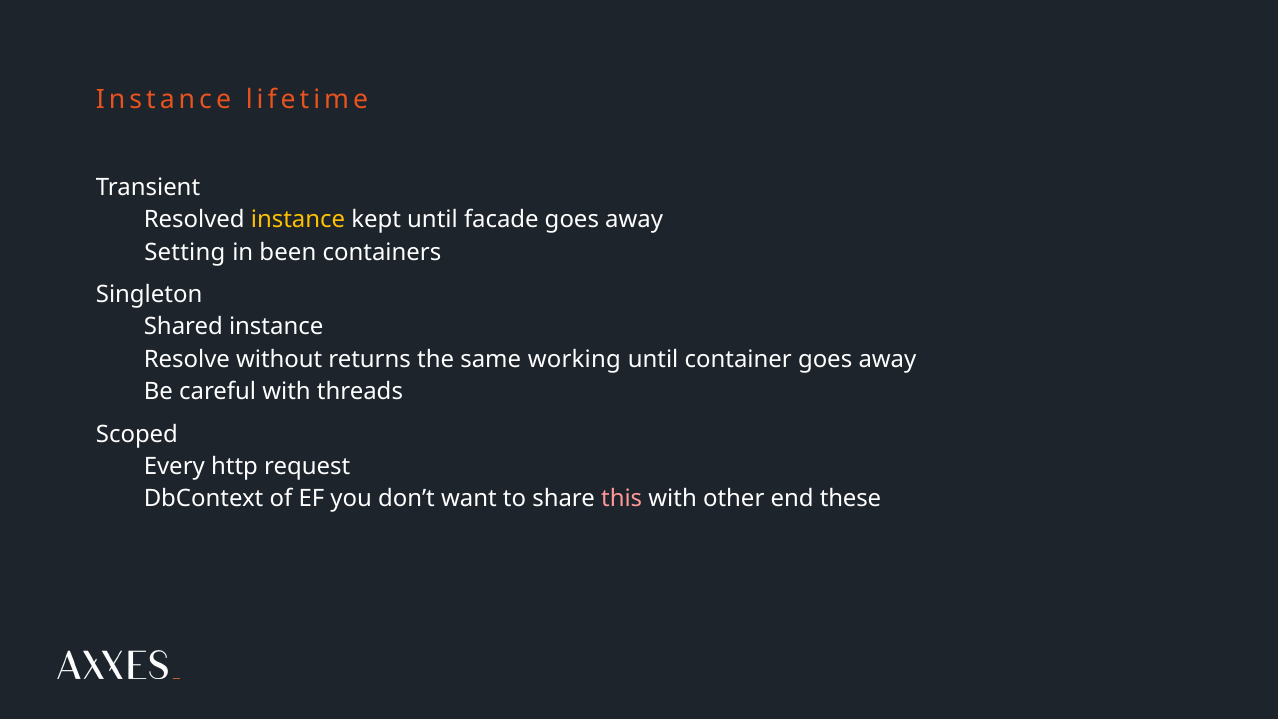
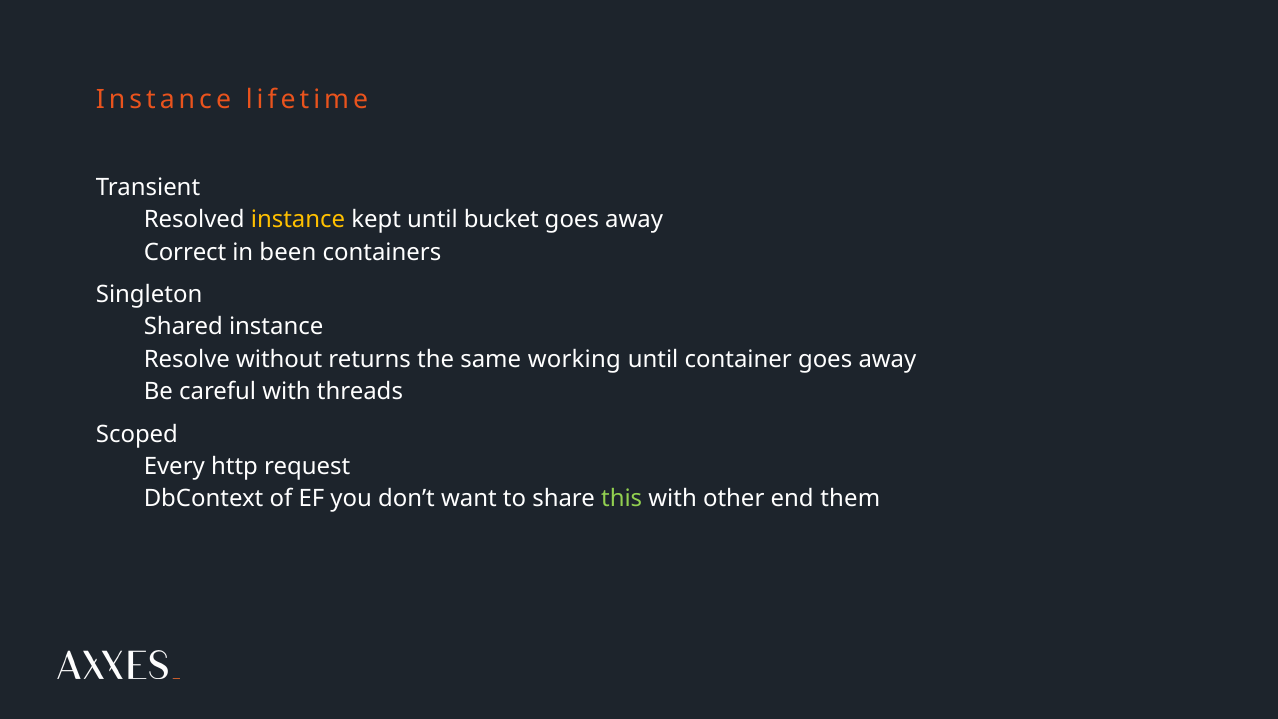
facade: facade -> bucket
Setting: Setting -> Correct
this colour: pink -> light green
these: these -> them
